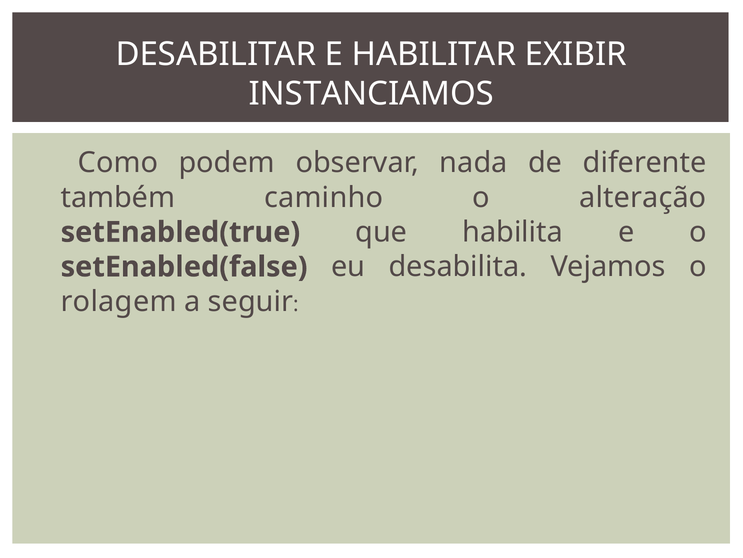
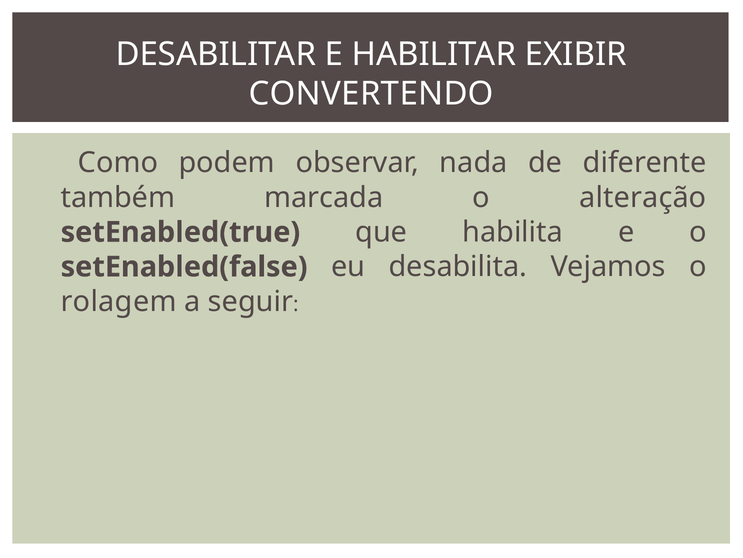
INSTANCIAMOS: INSTANCIAMOS -> CONVERTENDO
caminho: caminho -> marcada
